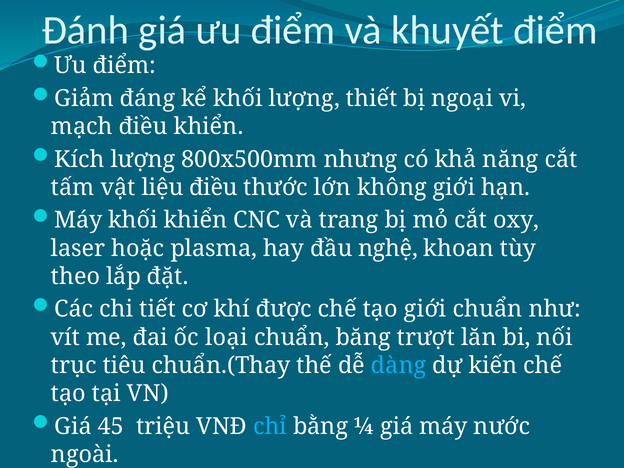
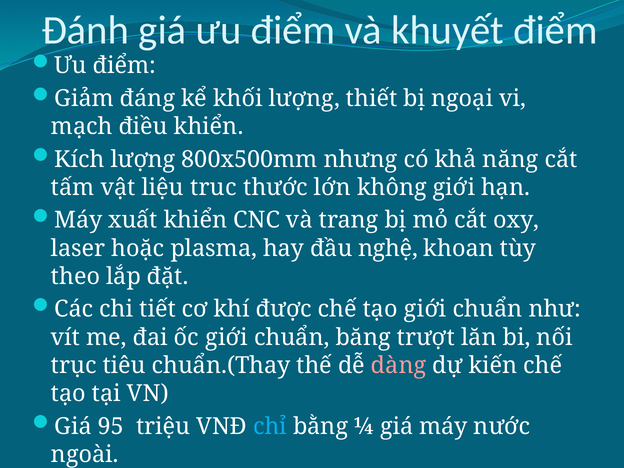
liệu điều: điều -> truc
Máy khối: khối -> xuất
ốc loại: loại -> giới
dàng colour: light blue -> pink
45: 45 -> 95
